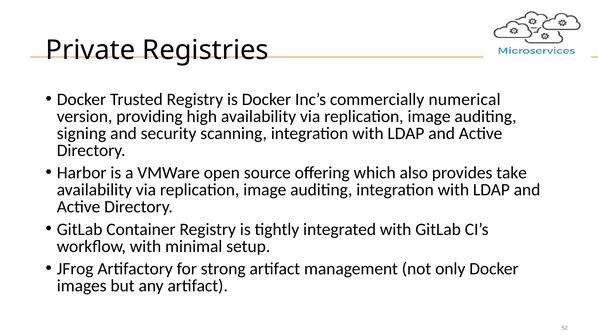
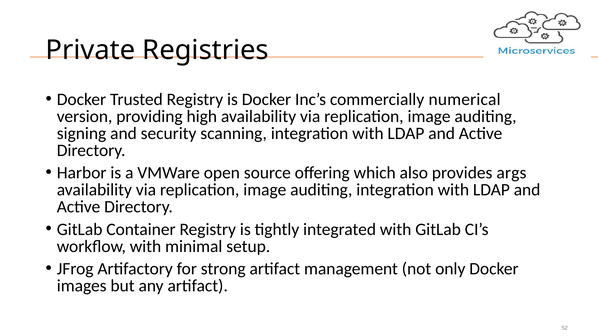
take: take -> args
